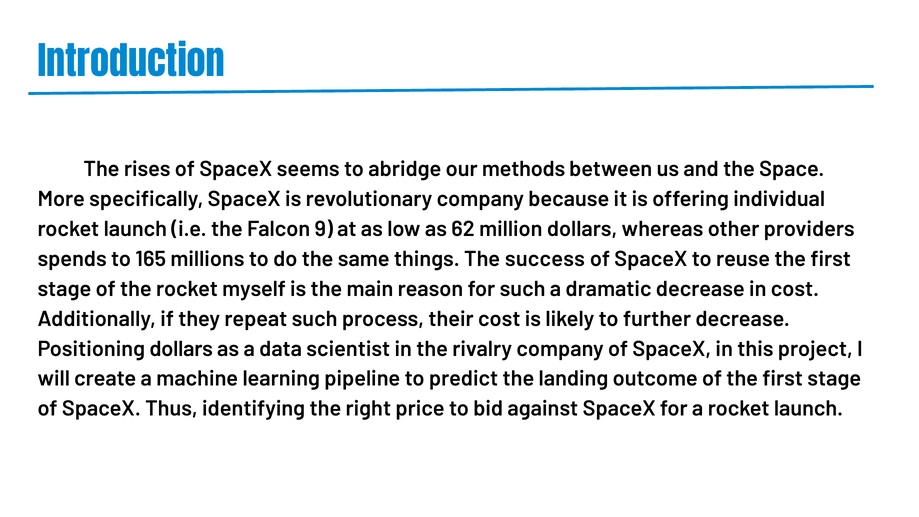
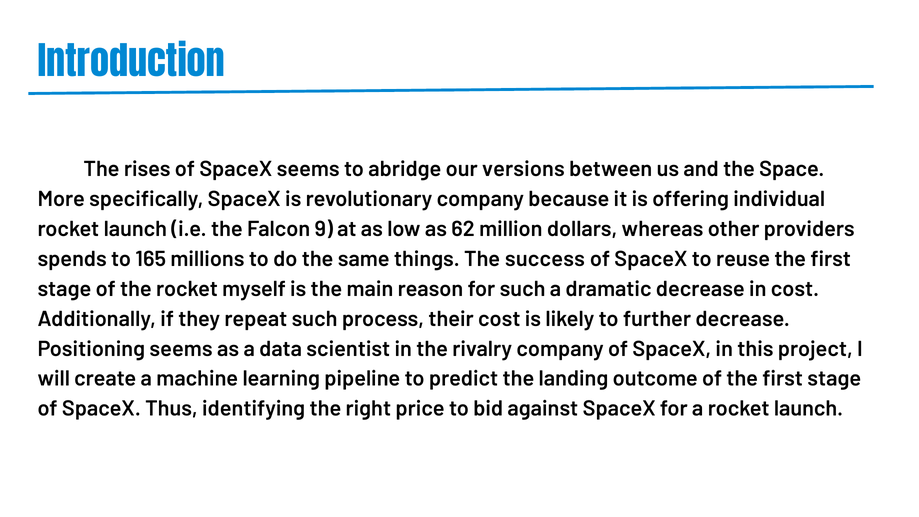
methods: methods -> versions
Positioning dollars: dollars -> seems
